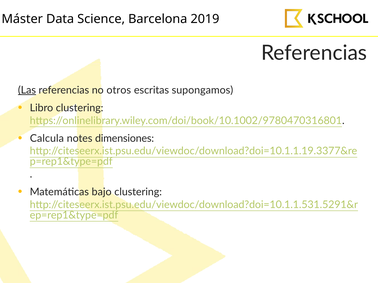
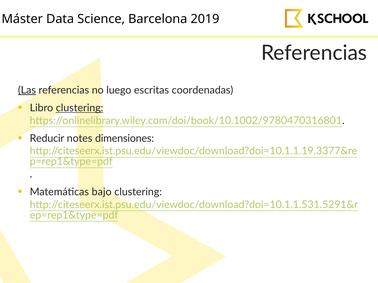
otros: otros -> luego
supongamos: supongamos -> coordenadas
clustering at (80, 108) underline: none -> present
Calcula: Calcula -> Reducir
